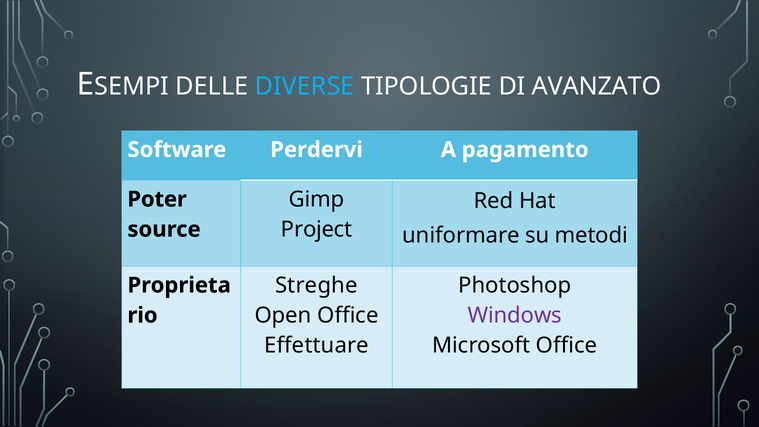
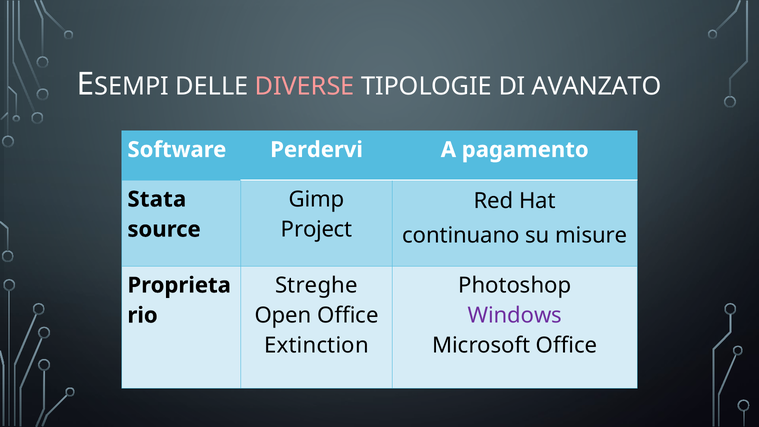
DIVERSE colour: light blue -> pink
Poter: Poter -> Stata
uniformare: uniformare -> continuano
metodi: metodi -> misure
Effettuare: Effettuare -> Extinction
